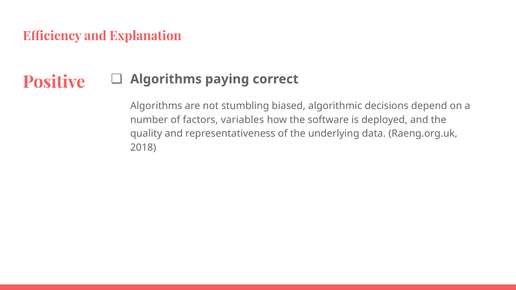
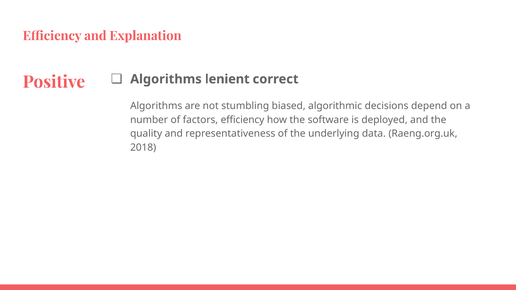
paying: paying -> lenient
factors variables: variables -> efficiency
